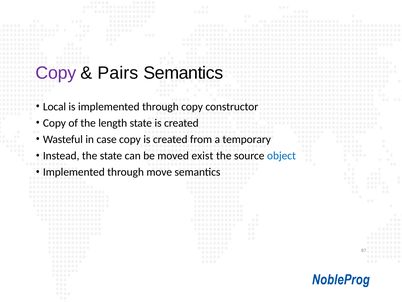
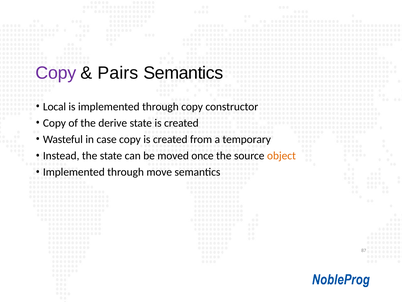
length: length -> derive
exist: exist -> once
object colour: blue -> orange
